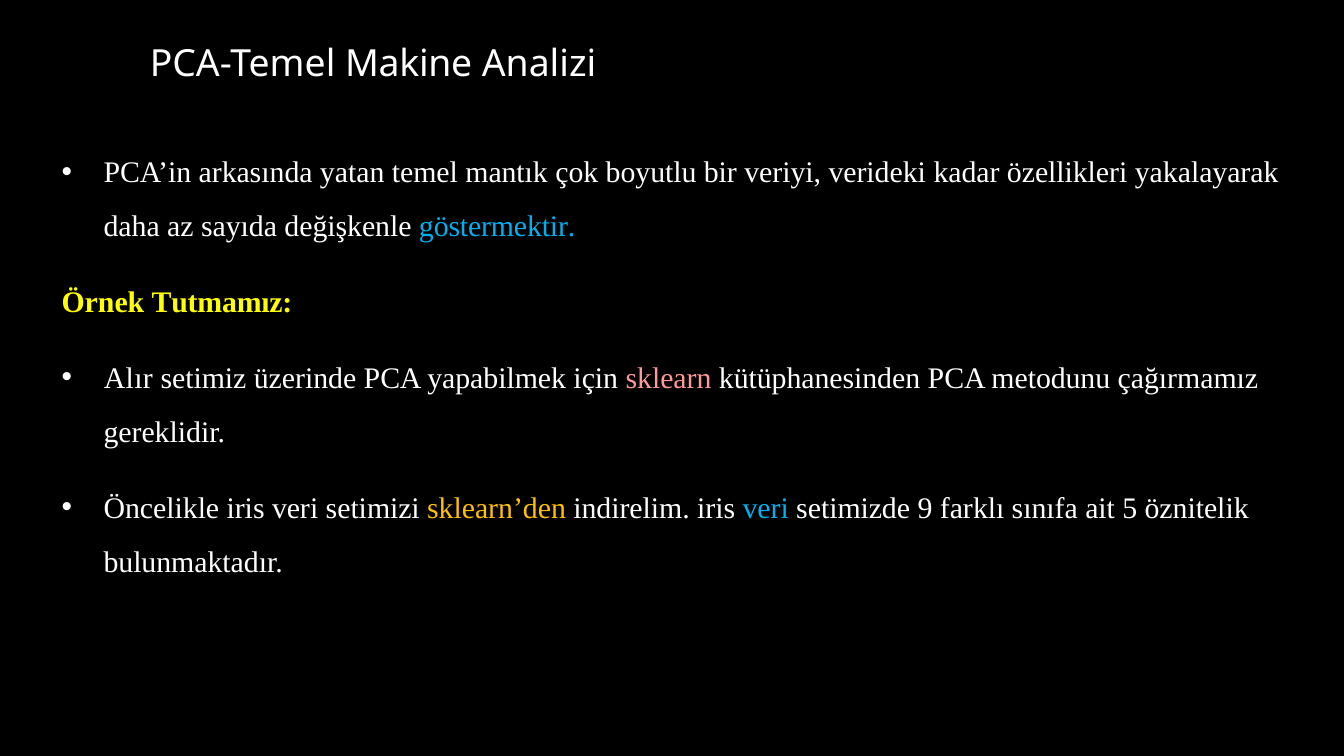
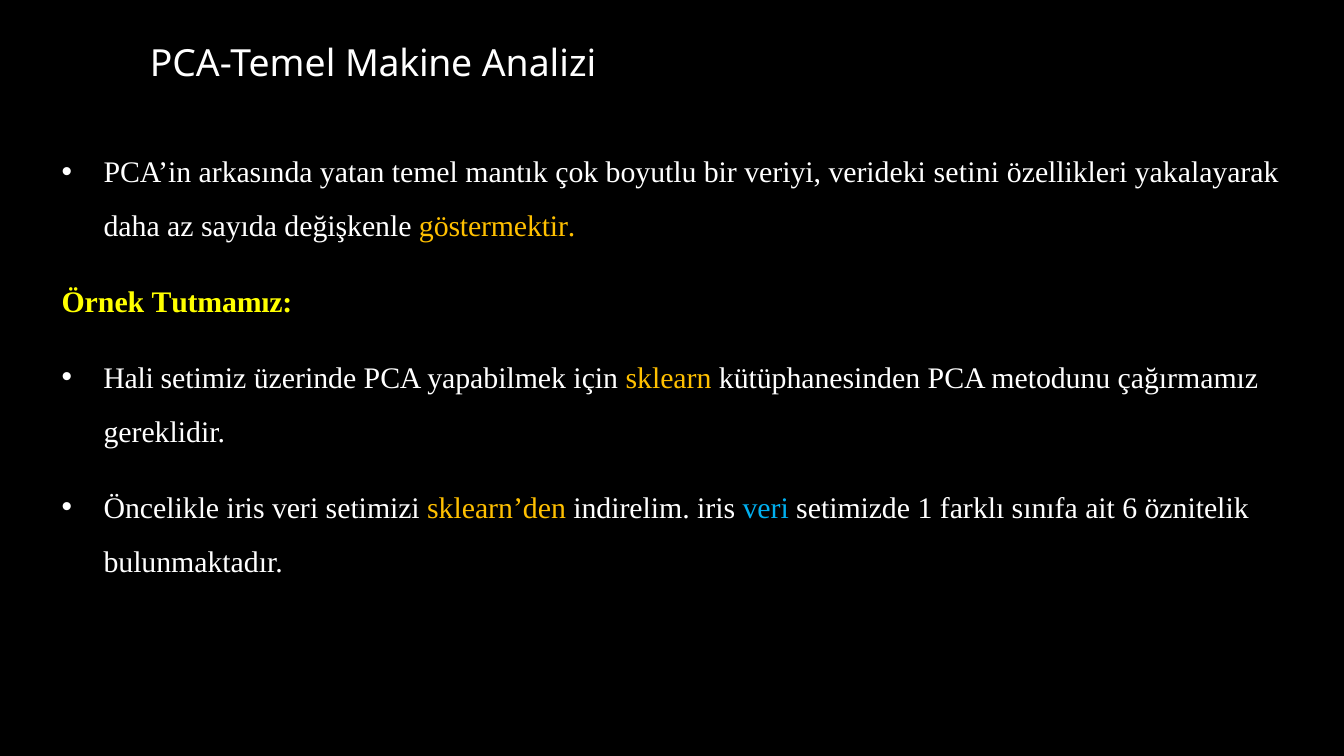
kadar: kadar -> setini
göstermektir colour: light blue -> yellow
Alır: Alır -> Hali
sklearn colour: pink -> yellow
9: 9 -> 1
5: 5 -> 6
